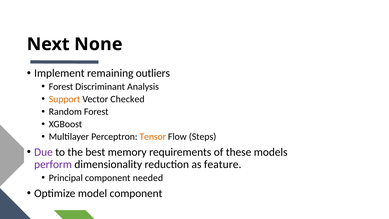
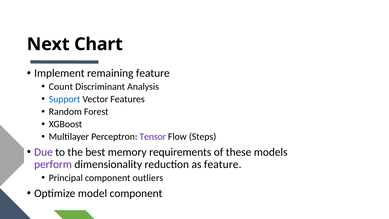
None: None -> Chart
remaining outliers: outliers -> feature
Forest at (61, 87): Forest -> Count
Support colour: orange -> blue
Checked: Checked -> Features
Tensor colour: orange -> purple
needed: needed -> outliers
